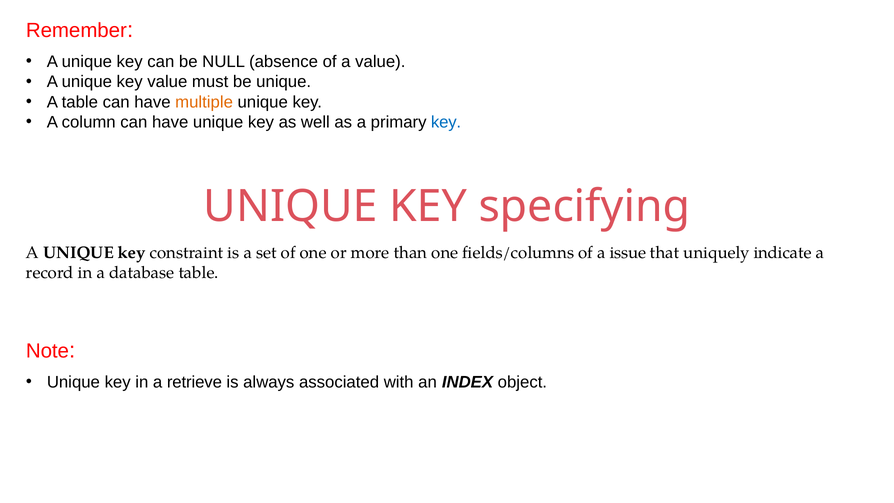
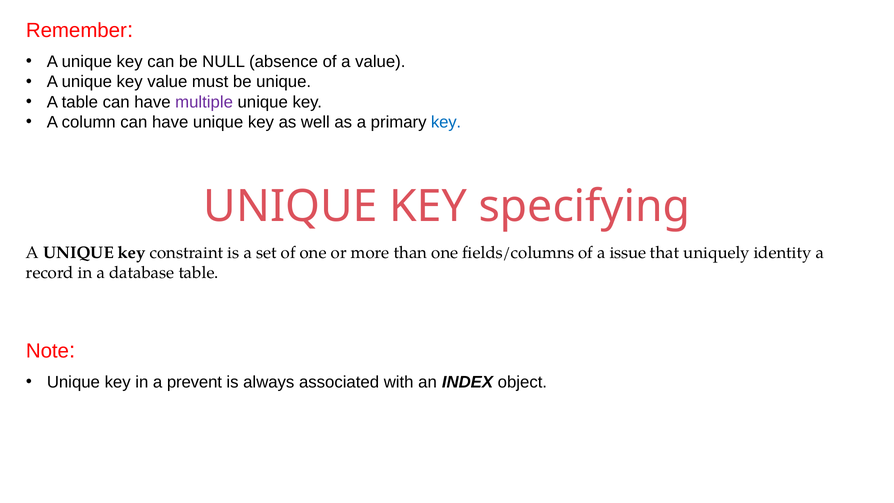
multiple colour: orange -> purple
indicate: indicate -> identity
retrieve: retrieve -> prevent
